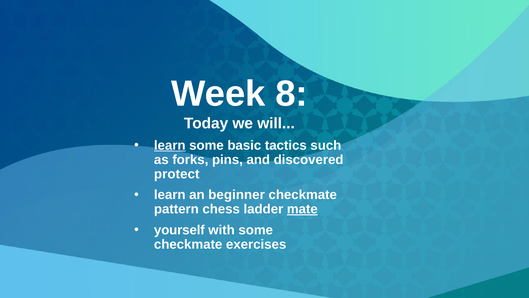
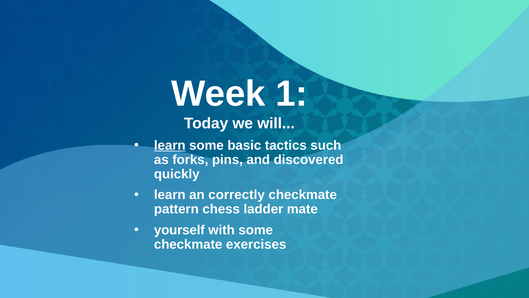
8: 8 -> 1
protect: protect -> quickly
beginner: beginner -> correctly
mate underline: present -> none
